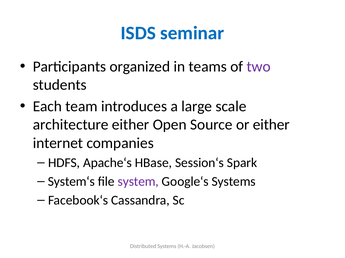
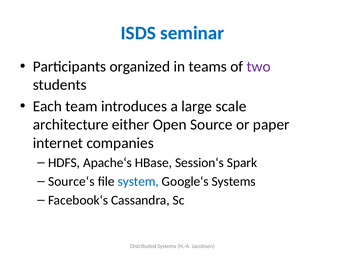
or either: either -> paper
System‘s: System‘s -> Source‘s
system colour: purple -> blue
